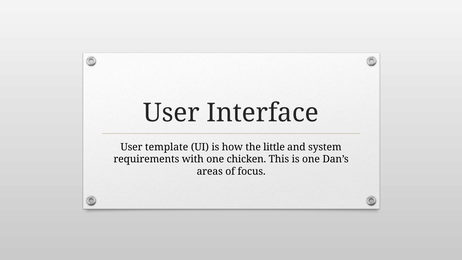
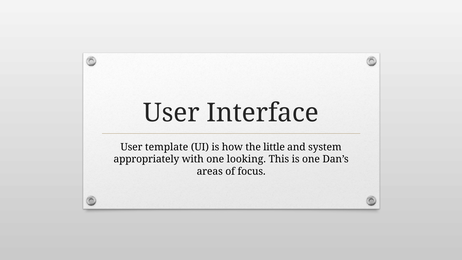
requirements: requirements -> appropriately
chicken: chicken -> looking
